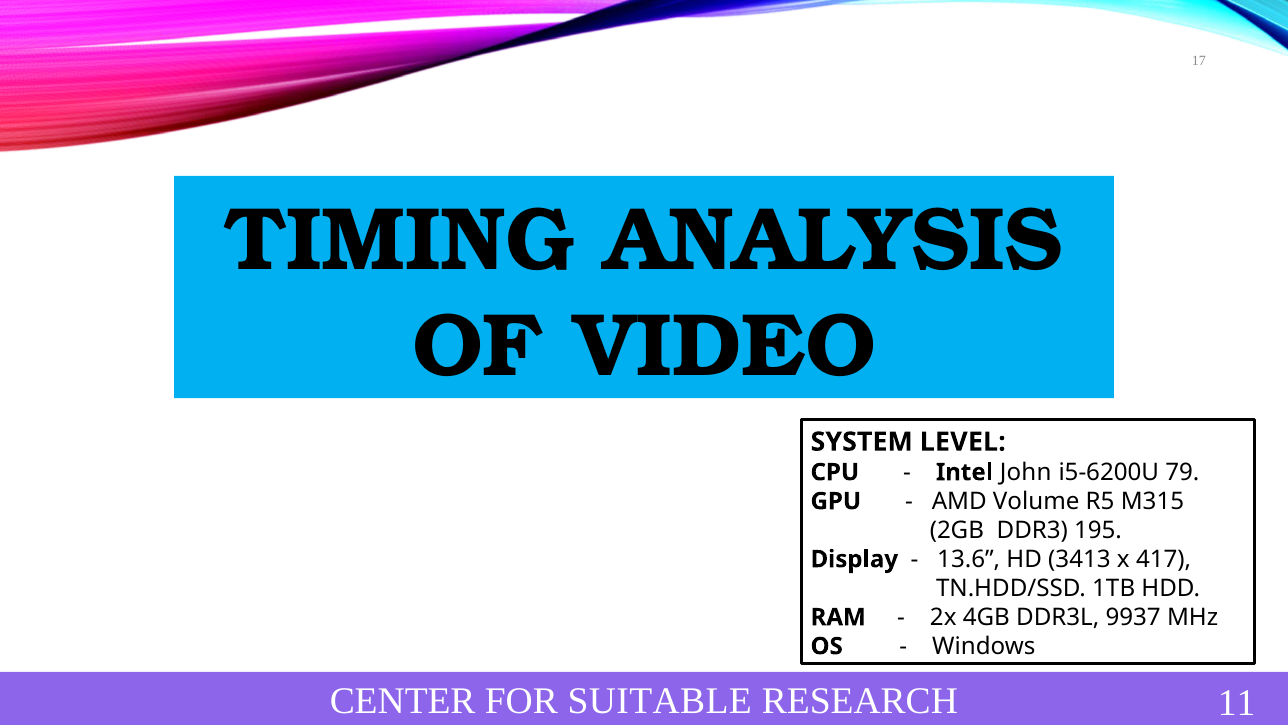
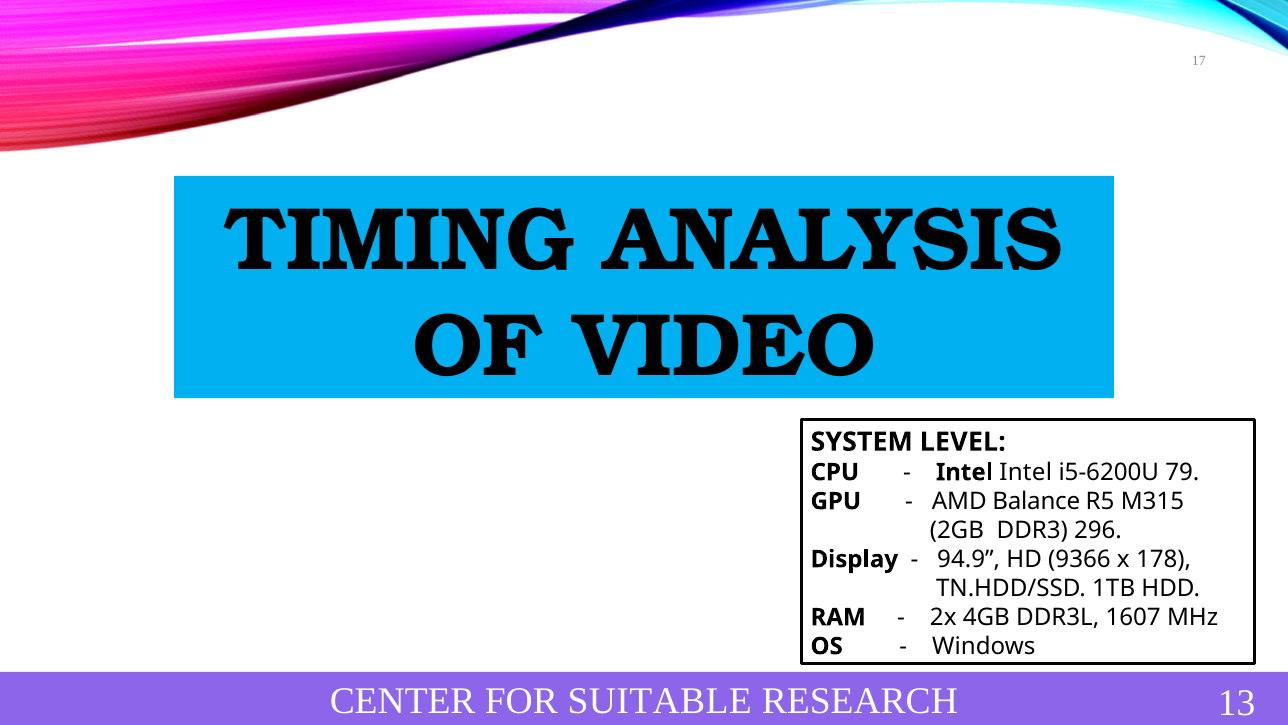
Intel John: John -> Intel
Volume: Volume -> Balance
195: 195 -> 296
13.6: 13.6 -> 94.9
3413: 3413 -> 9366
417: 417 -> 178
9937: 9937 -> 1607
11: 11 -> 13
